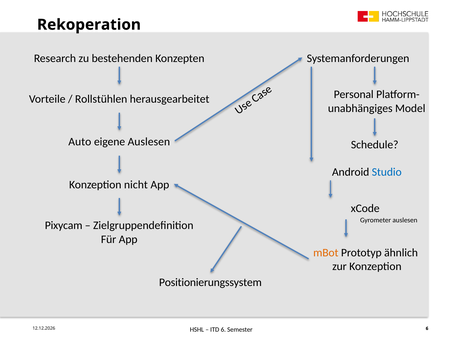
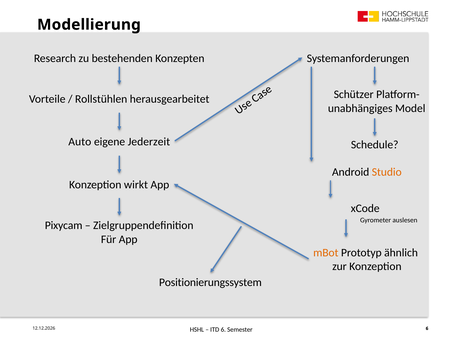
Rekoperation: Rekoperation -> Modellierung
Personal: Personal -> Schützer
eigene Auslesen: Auslesen -> Jederzeit
Studio colour: blue -> orange
nicht: nicht -> wirkt
